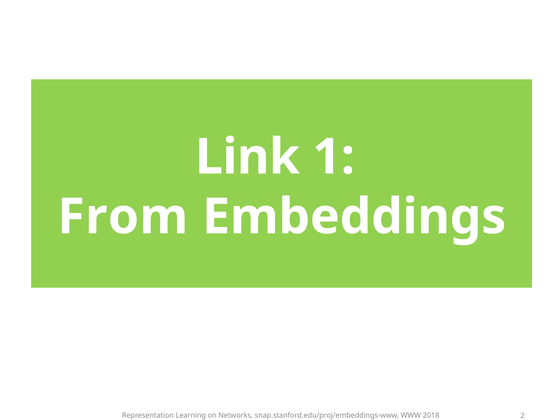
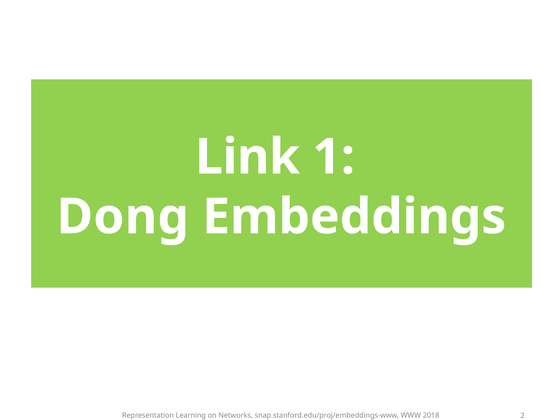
From: From -> Dong
